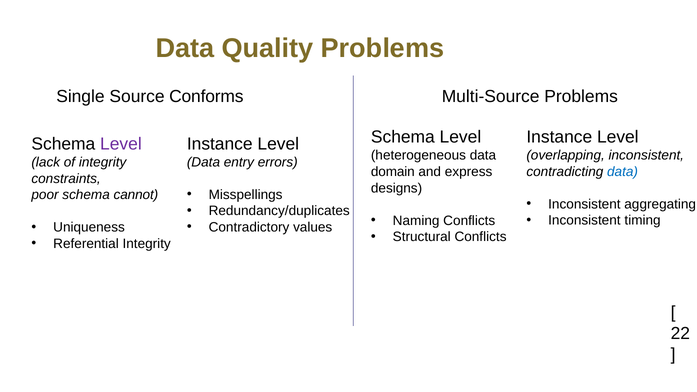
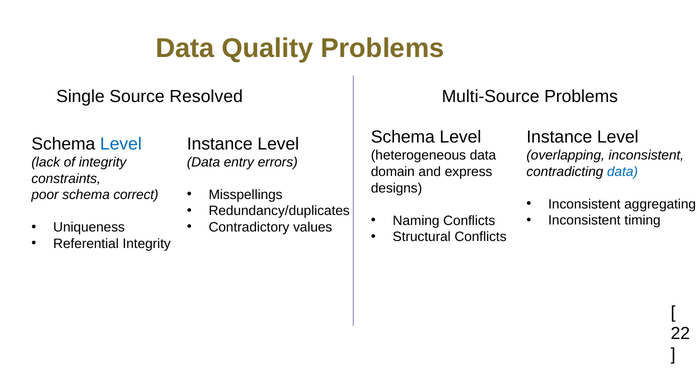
Conforms: Conforms -> Resolved
Level at (121, 144) colour: purple -> blue
cannot: cannot -> correct
